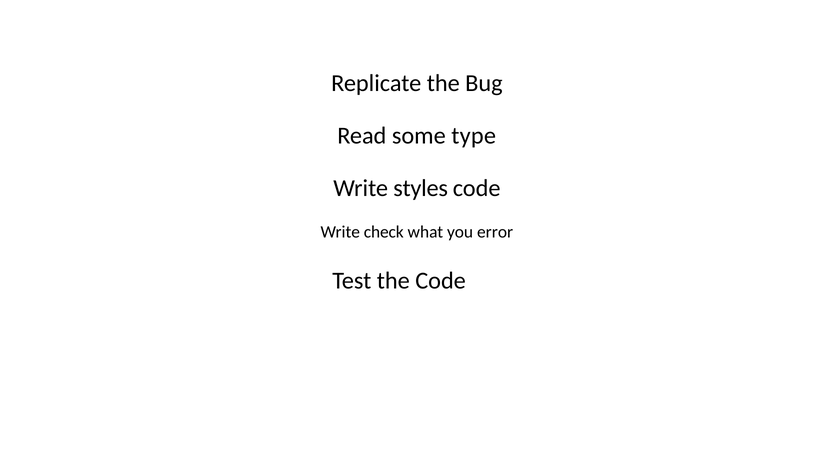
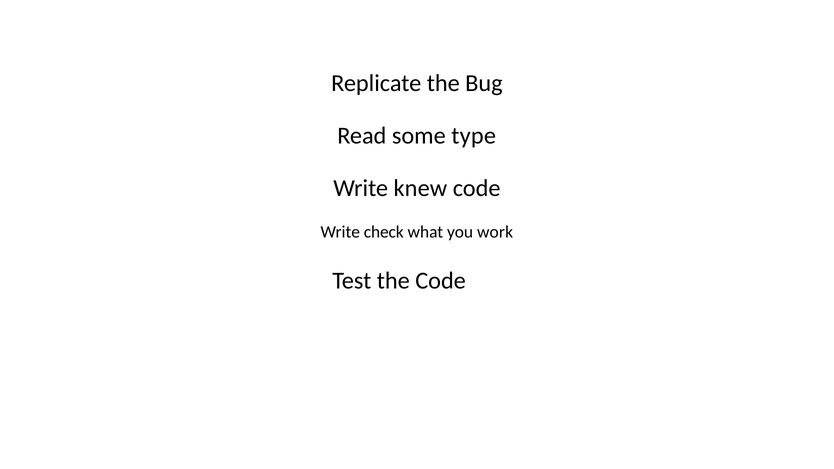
styles: styles -> knew
error: error -> work
